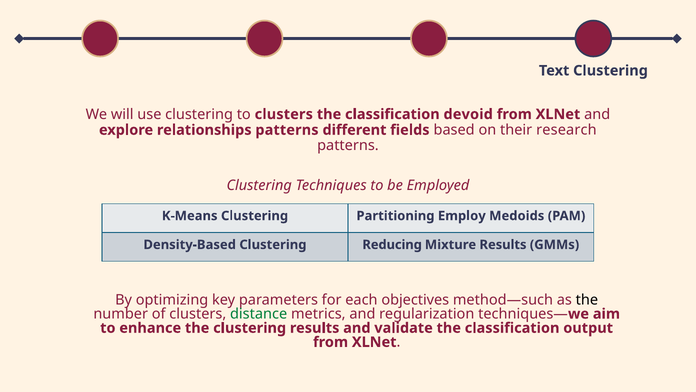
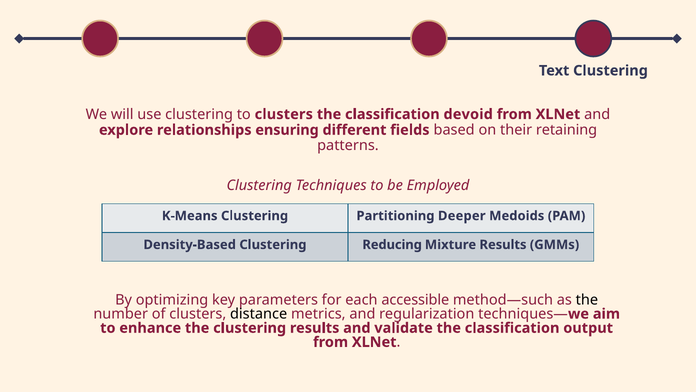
relationships patterns: patterns -> ensuring
research: research -> retaining
Employ: Employ -> Deeper
objectives: objectives -> accessible
distance colour: green -> black
